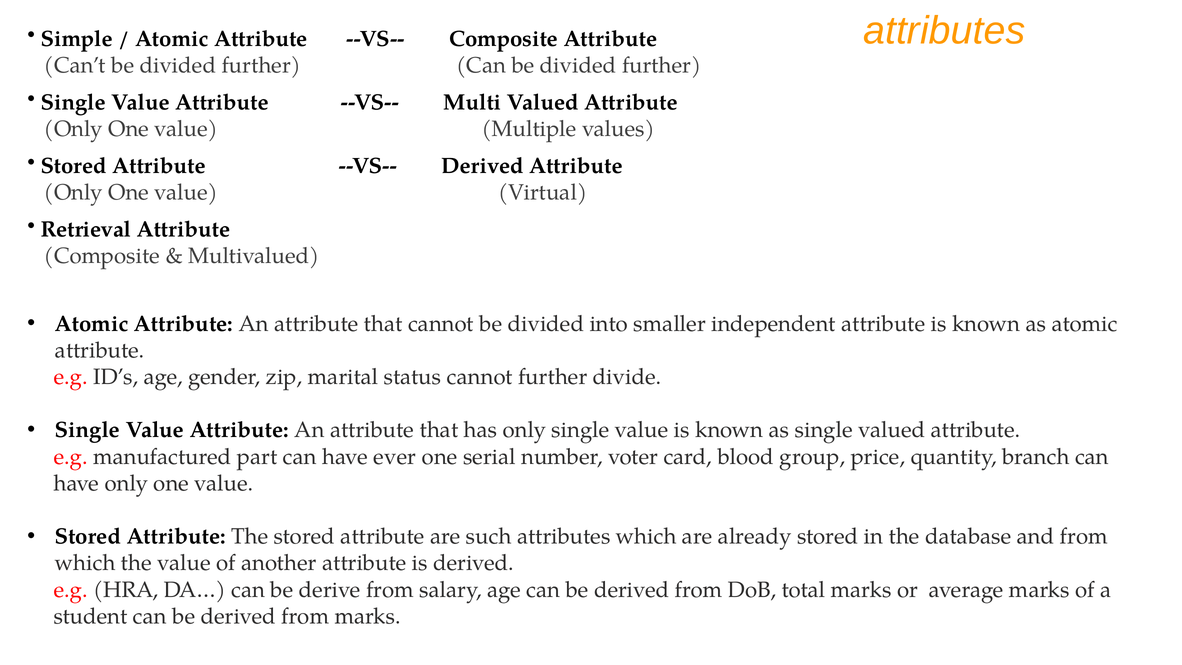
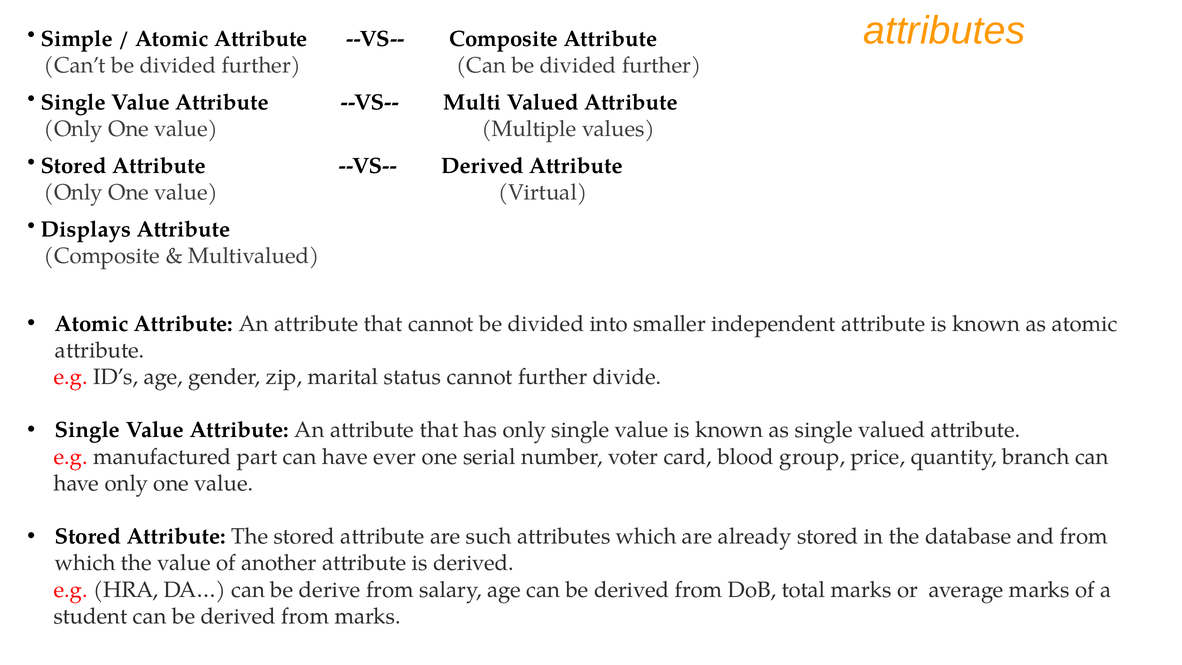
Retrieval: Retrieval -> Displays
